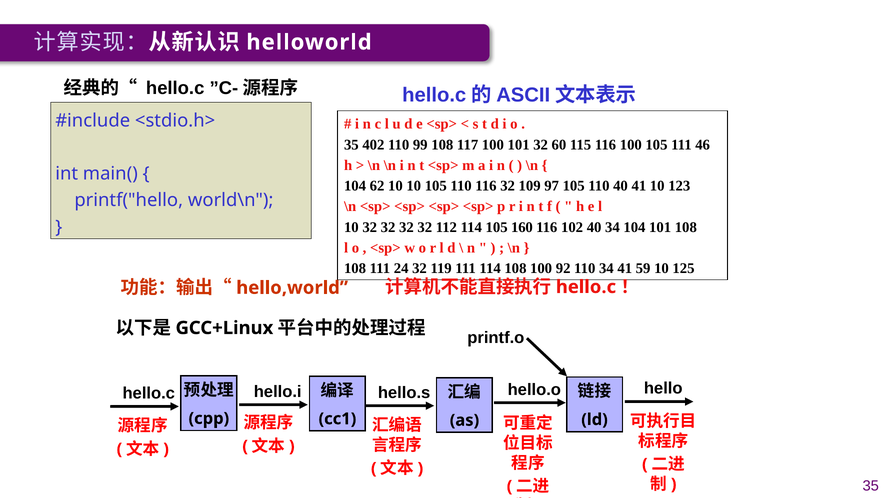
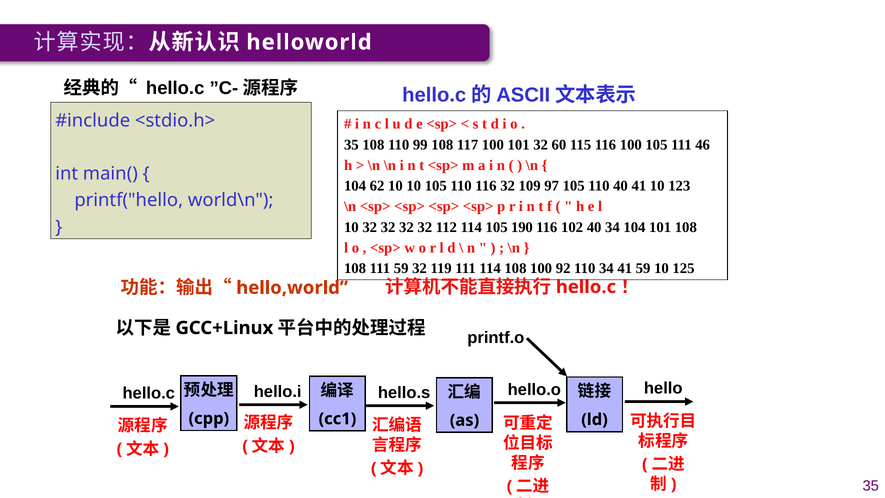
35 402: 402 -> 108
160: 160 -> 190
111 24: 24 -> 59
